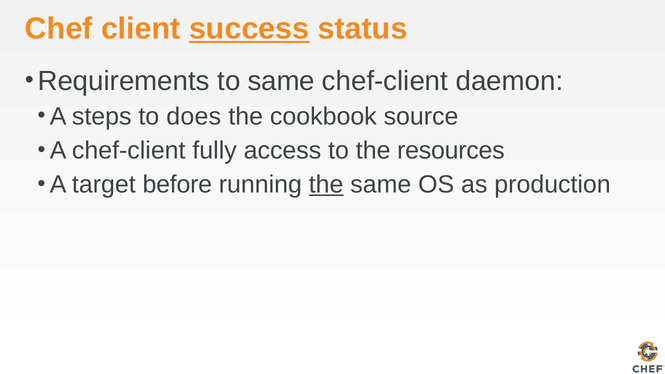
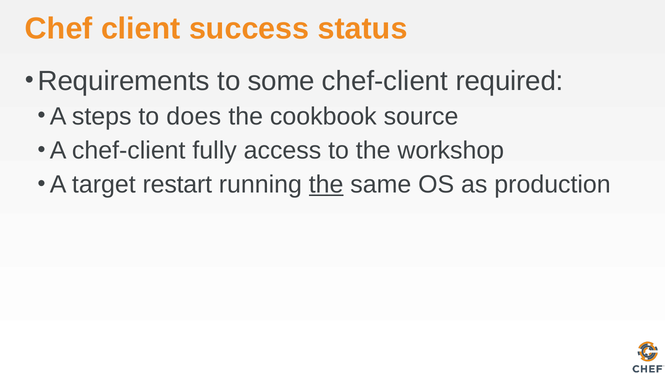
success underline: present -> none
to same: same -> some
daemon: daemon -> required
resources: resources -> workshop
before: before -> restart
